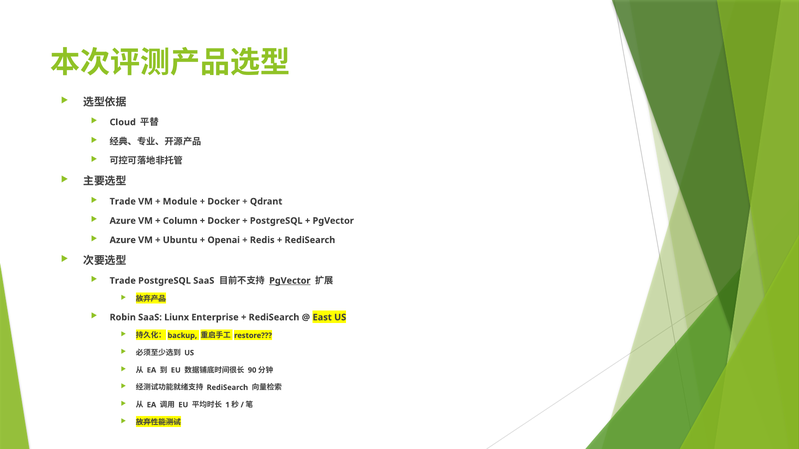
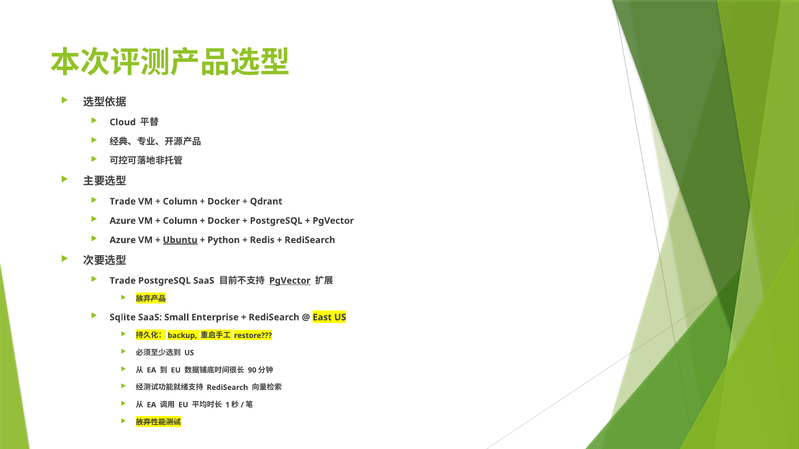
Module at (180, 202): Module -> Column
Ubuntu underline: none -> present
Openai: Openai -> Python
Robin: Robin -> Sqlite
Liunx: Liunx -> Small
